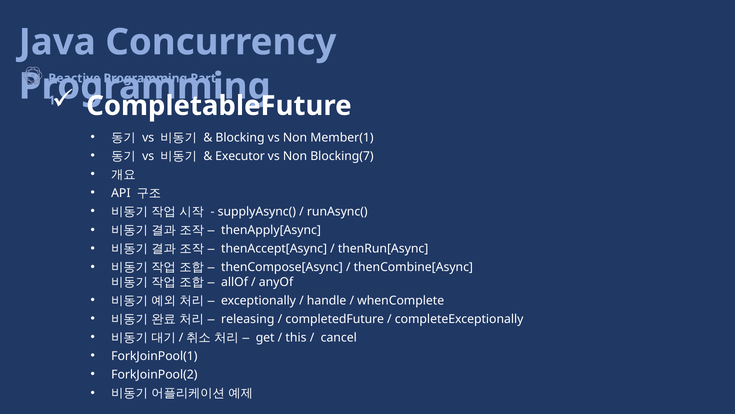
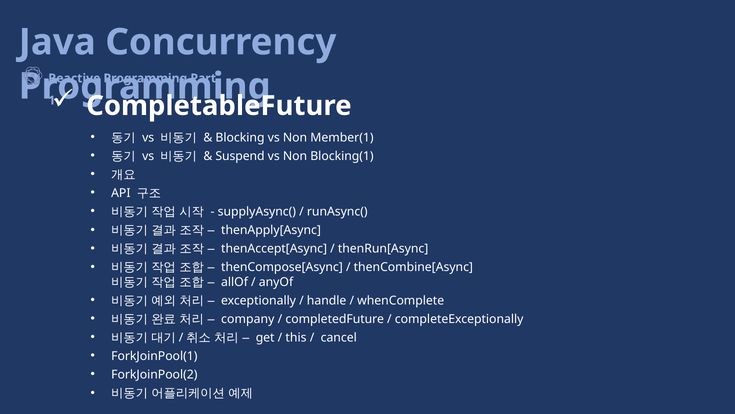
Executor: Executor -> Suspend
Blocking(7: Blocking(7 -> Blocking(1
releasing: releasing -> company
